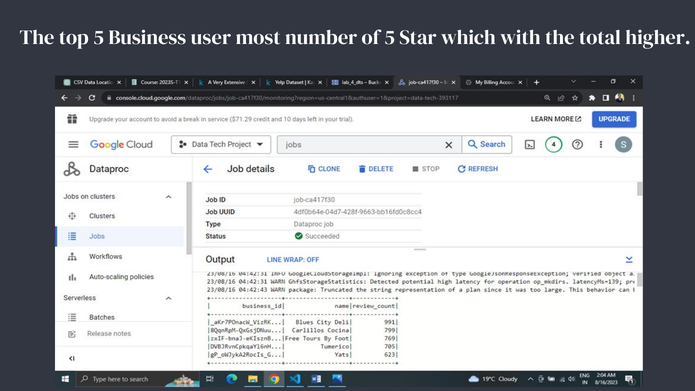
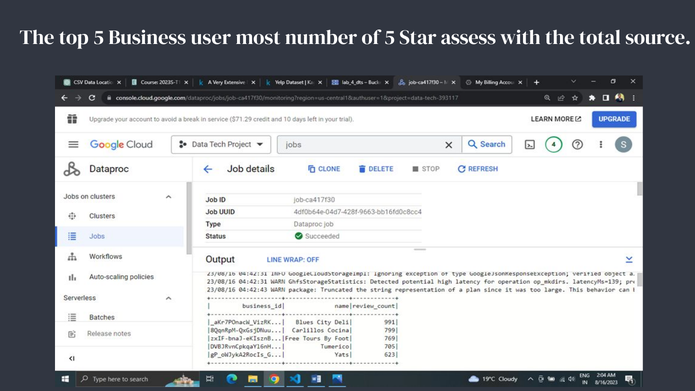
which: which -> assess
higher: higher -> source
